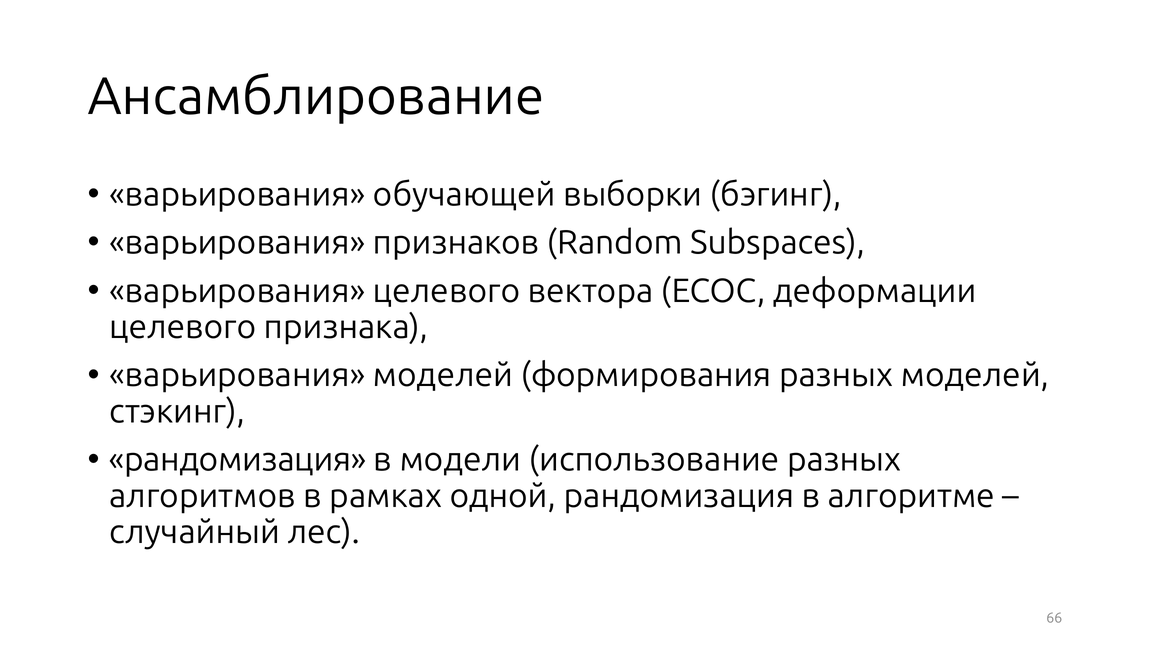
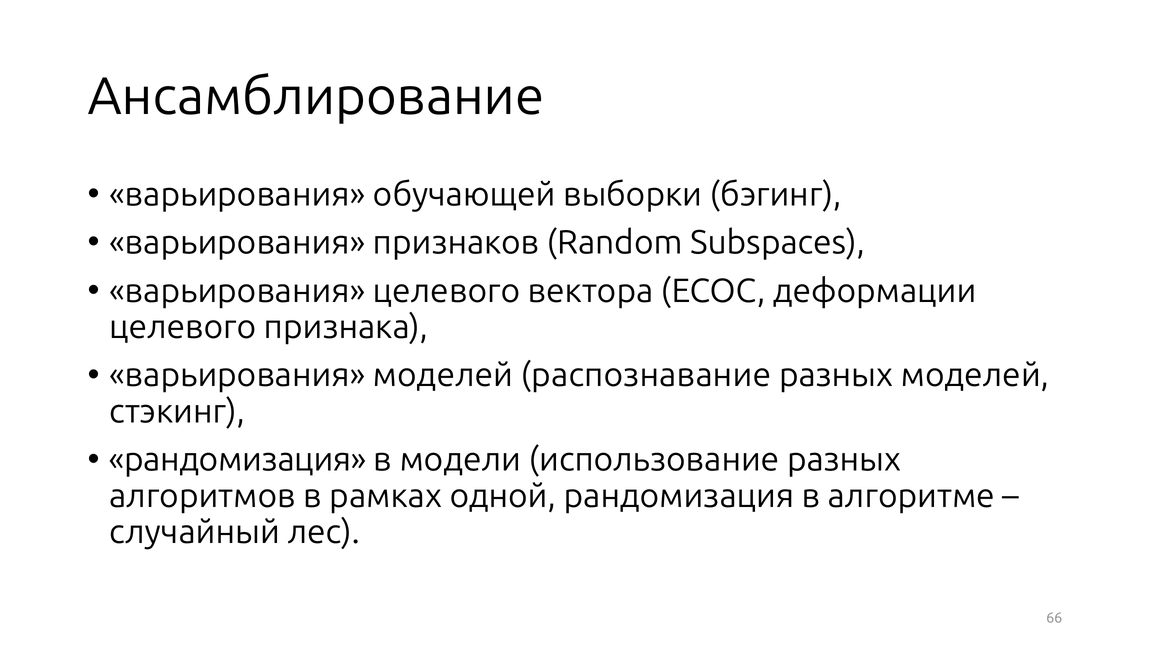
формирования: формирования -> распознавание
